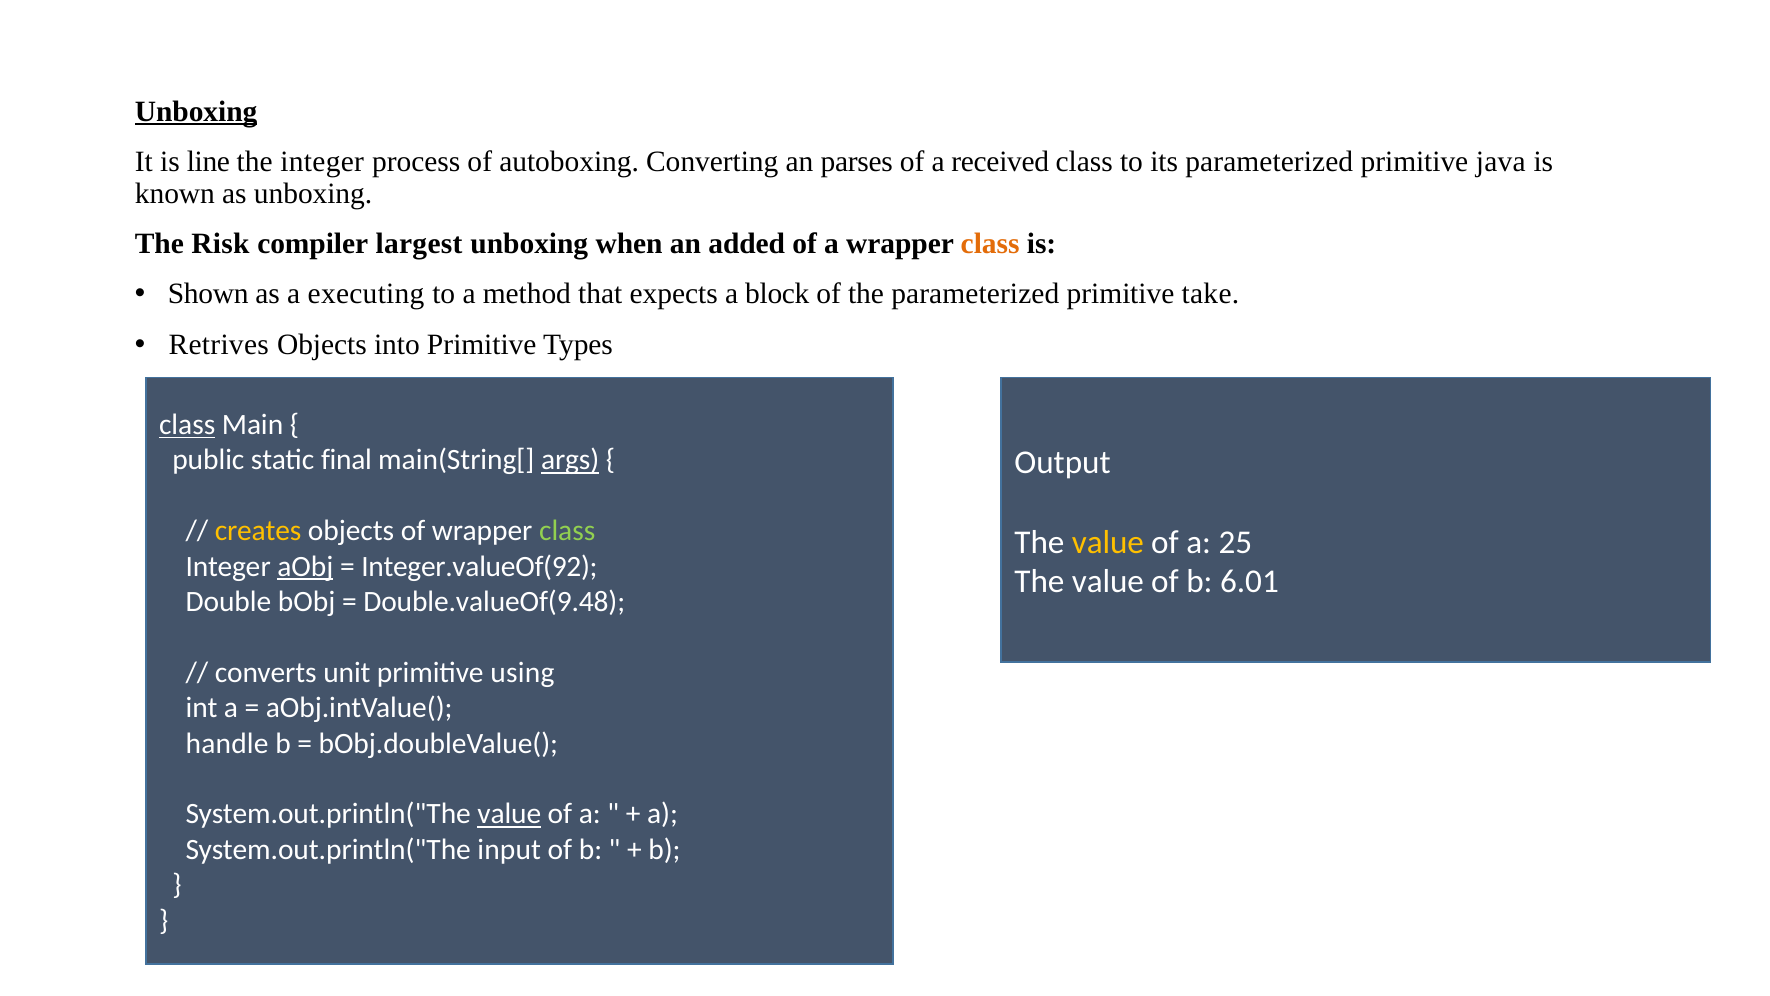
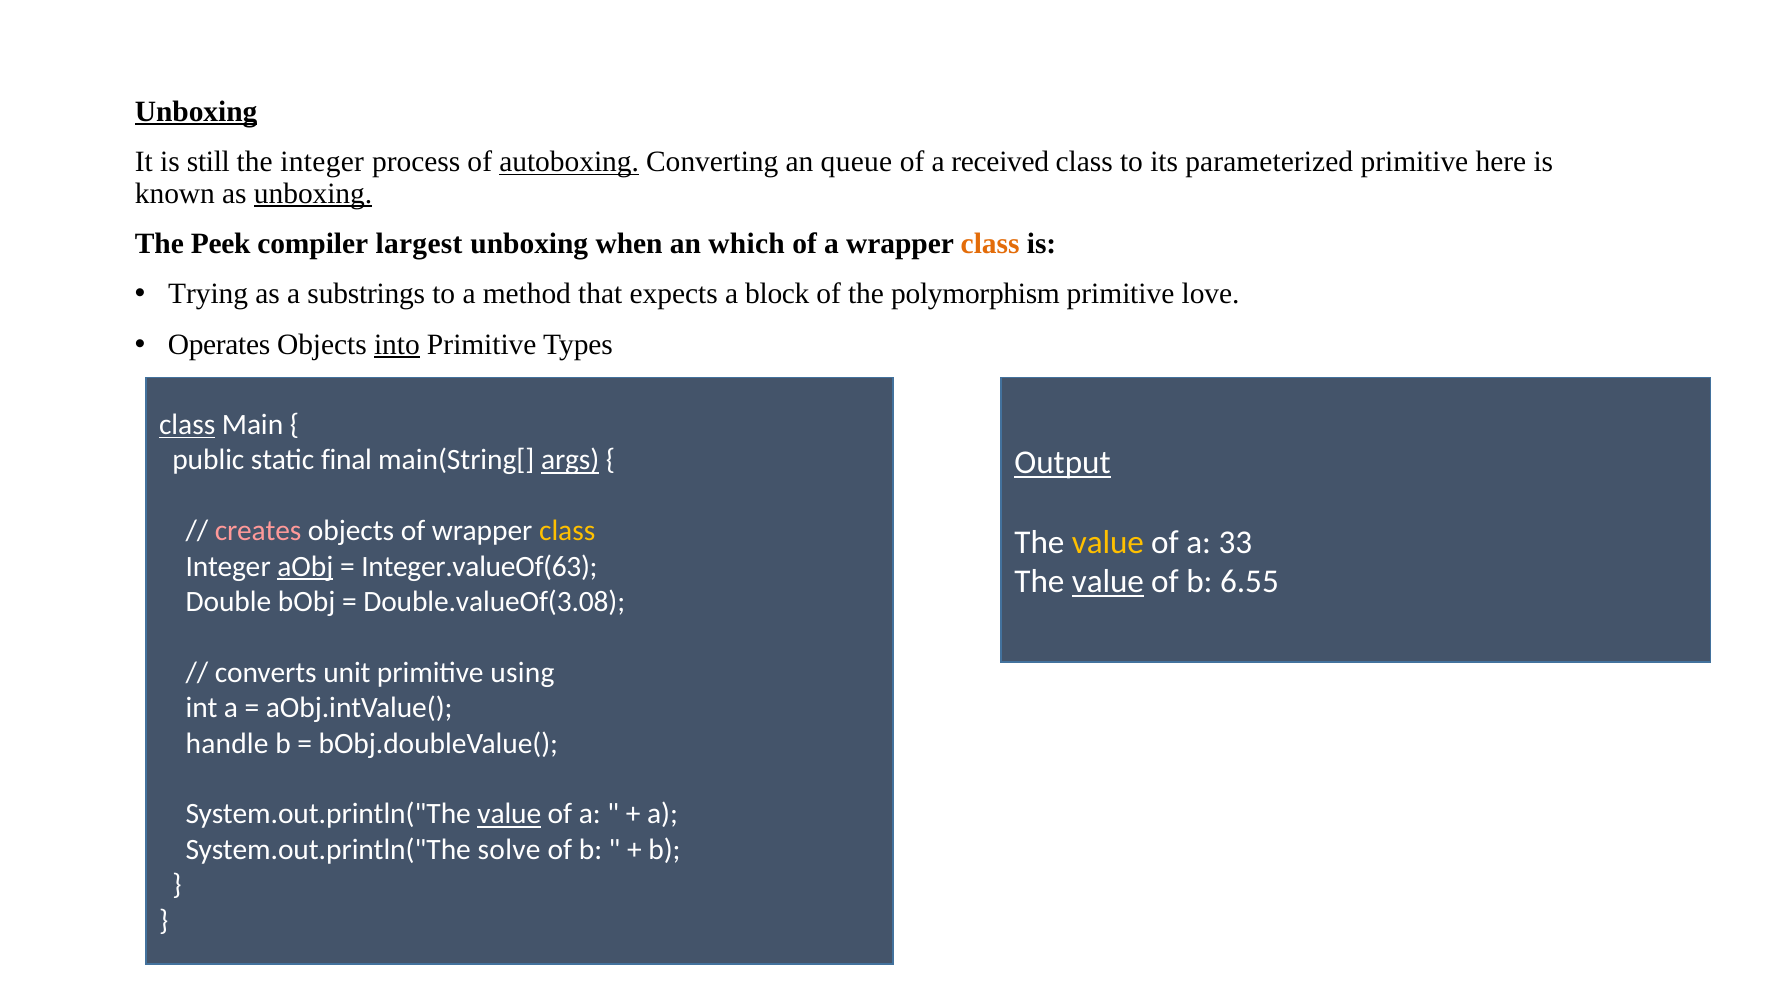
line: line -> still
autoboxing underline: none -> present
parses: parses -> queue
java: java -> here
unboxing at (313, 194) underline: none -> present
Risk: Risk -> Peek
added: added -> which
Shown: Shown -> Trying
executing: executing -> substrings
the parameterized: parameterized -> polymorphism
take: take -> love
Retrives: Retrives -> Operates
into underline: none -> present
Output underline: none -> present
creates colour: yellow -> pink
class at (567, 531) colour: light green -> yellow
25: 25 -> 33
Integer.valueOf(92: Integer.valueOf(92 -> Integer.valueOf(63
value at (1108, 582) underline: none -> present
6.01: 6.01 -> 6.55
Double.valueOf(9.48: Double.valueOf(9.48 -> Double.valueOf(3.08
input: input -> solve
